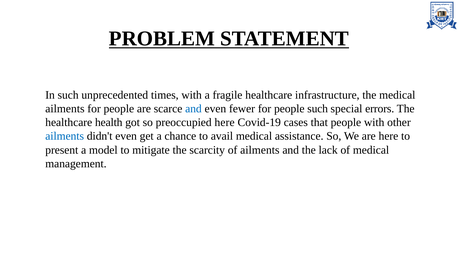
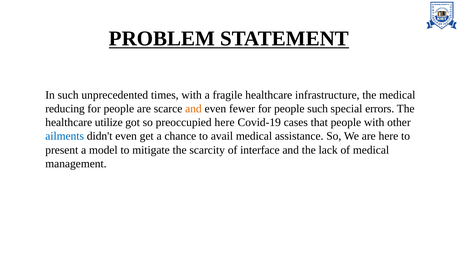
ailments at (65, 109): ailments -> reducing
and at (193, 109) colour: blue -> orange
health: health -> utilize
of ailments: ailments -> interface
